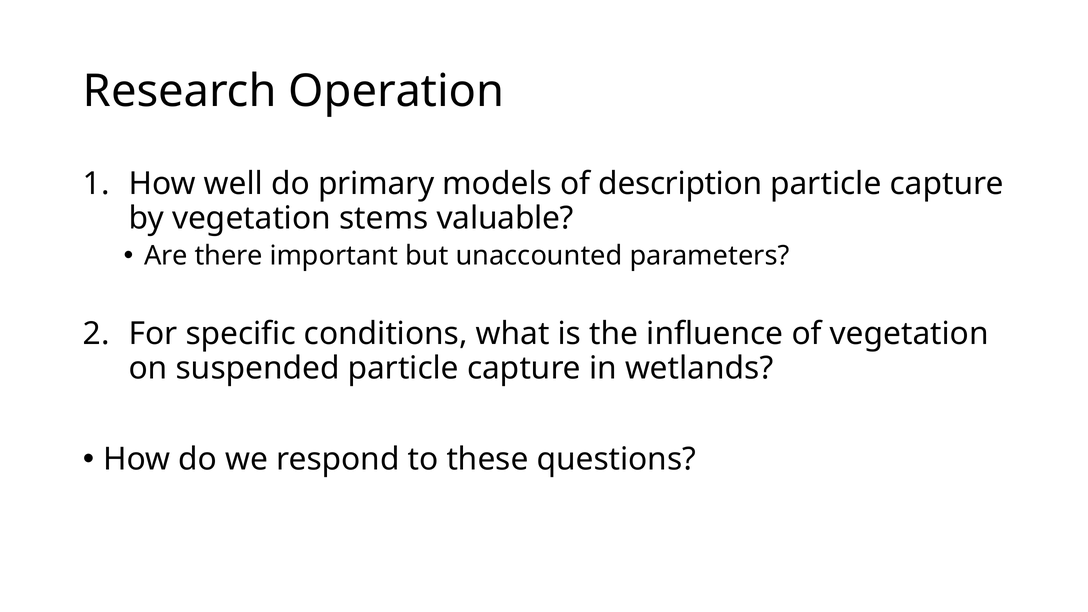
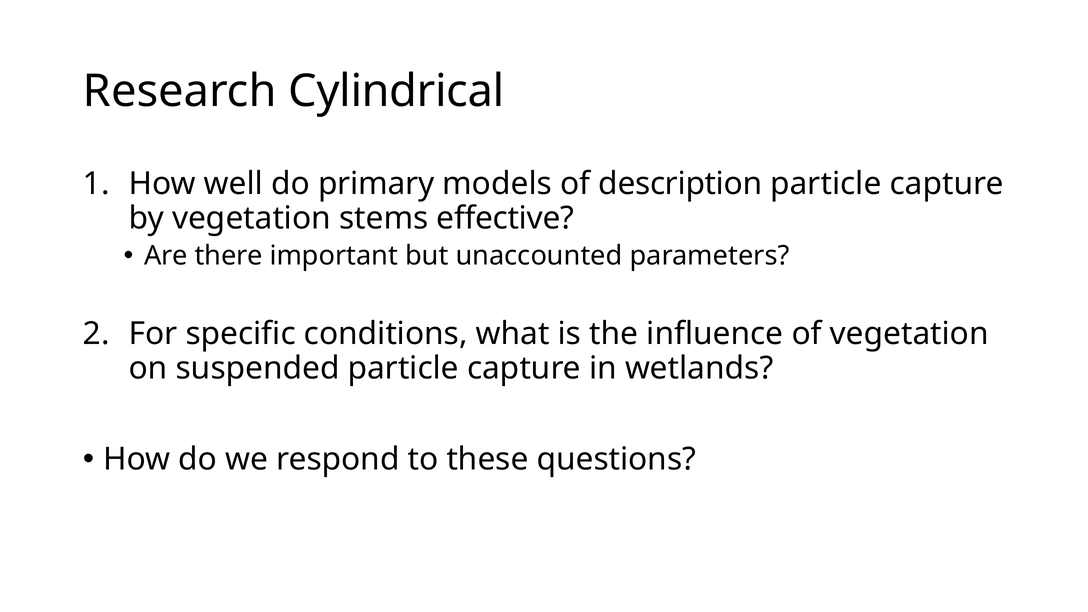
Operation: Operation -> Cylindrical
valuable: valuable -> effective
